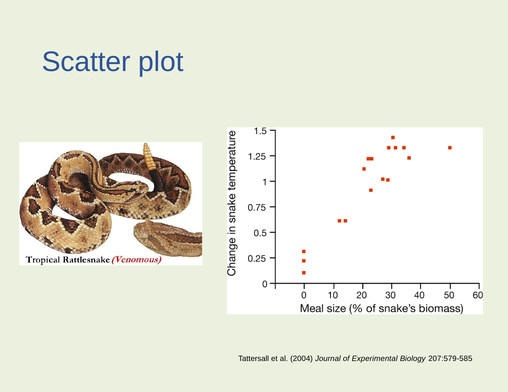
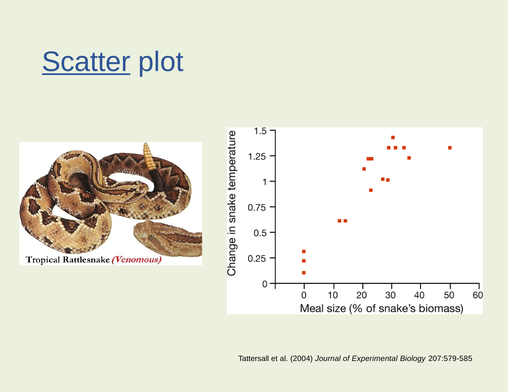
Scatter underline: none -> present
